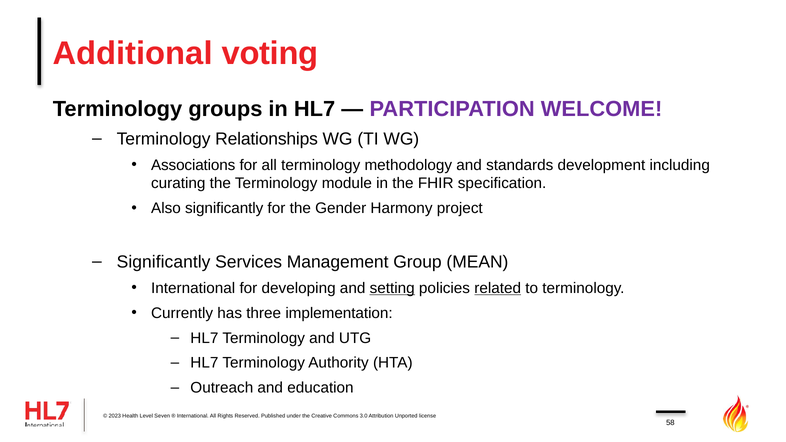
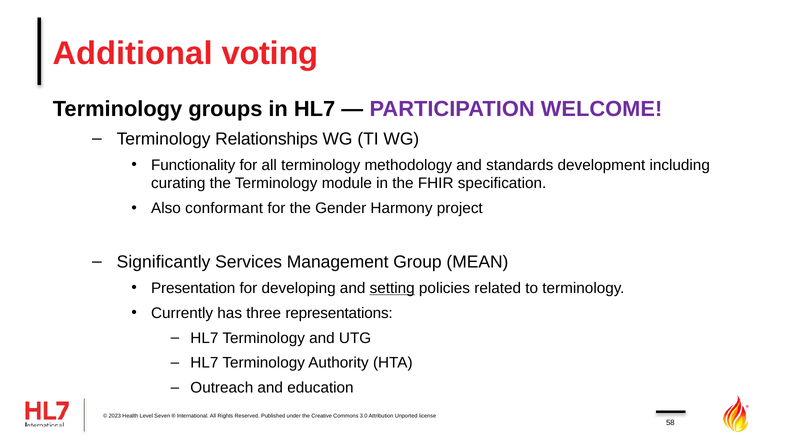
Associations: Associations -> Functionality
Also significantly: significantly -> conformant
International at (193, 288): International -> Presentation
related underline: present -> none
implementation: implementation -> representations
